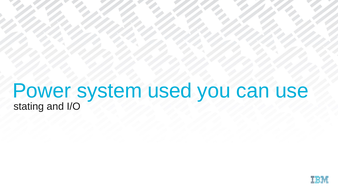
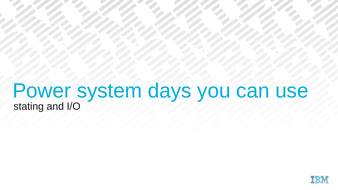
used: used -> days
